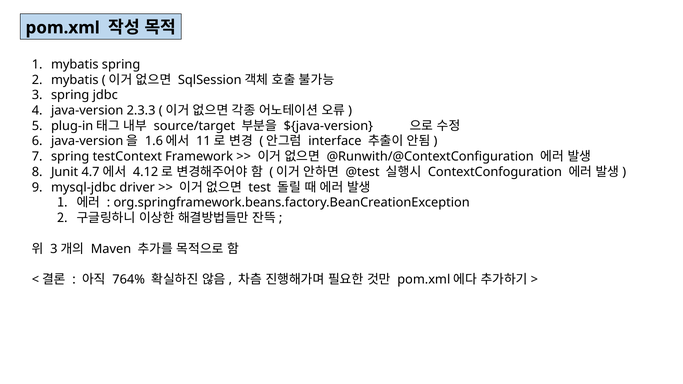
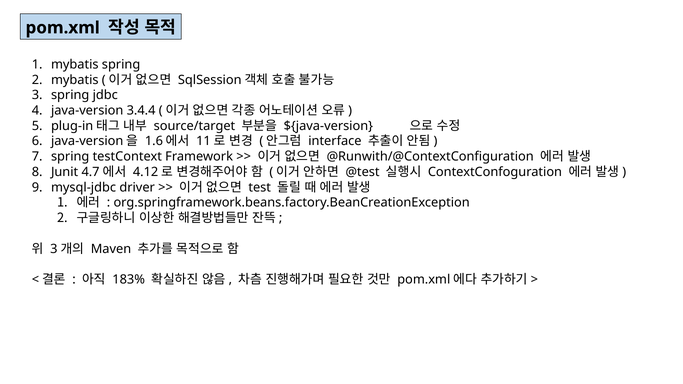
2.3.3: 2.3.3 -> 3.4.4
764%: 764% -> 183%
